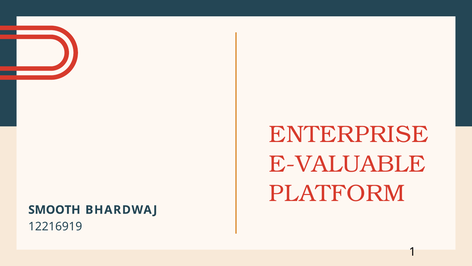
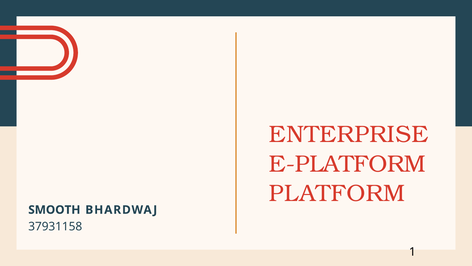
E-VALUABLE: E-VALUABLE -> E-PLATFORM
12216919: 12216919 -> 37931158
